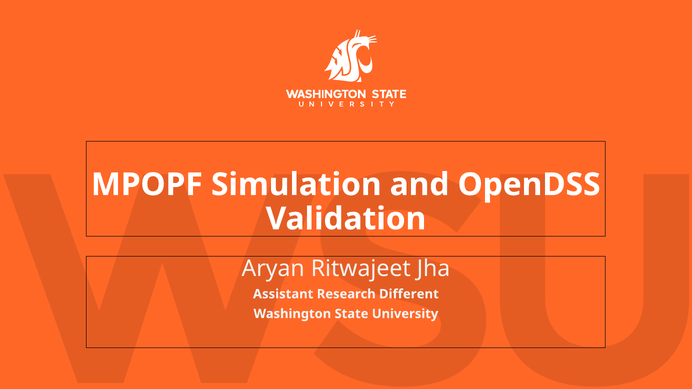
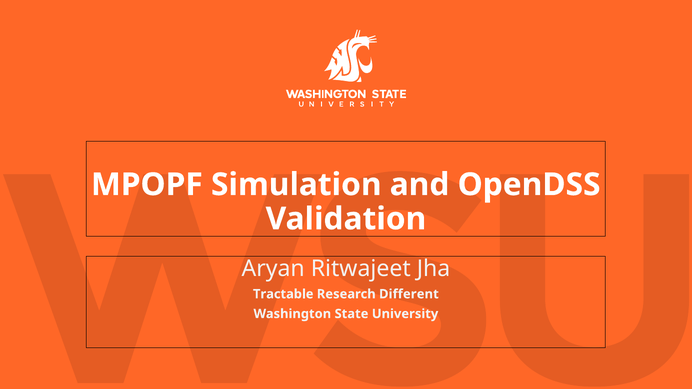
Assistant: Assistant -> Tractable
